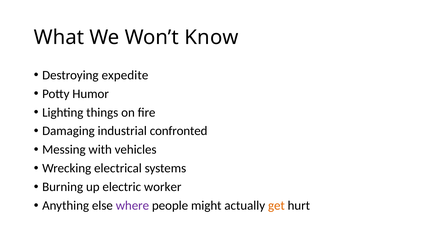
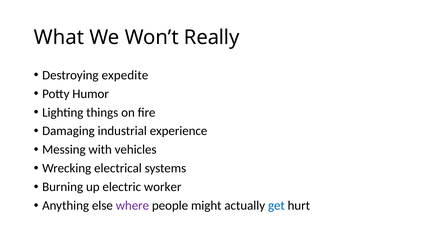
Know: Know -> Really
confronted: confronted -> experience
get colour: orange -> blue
